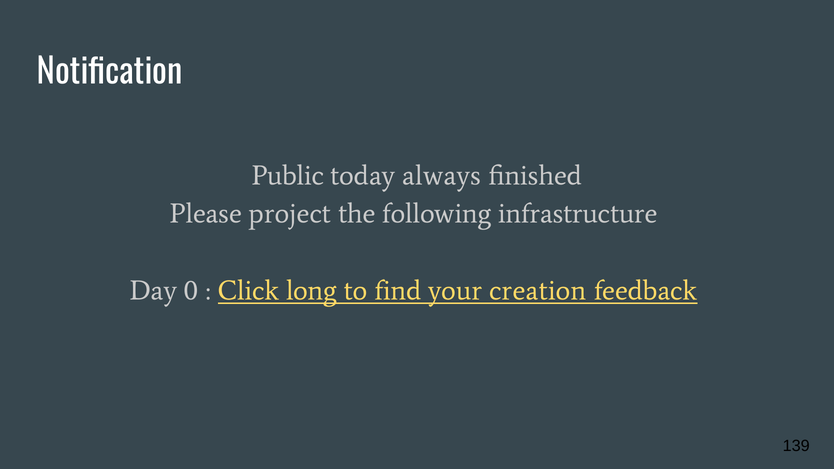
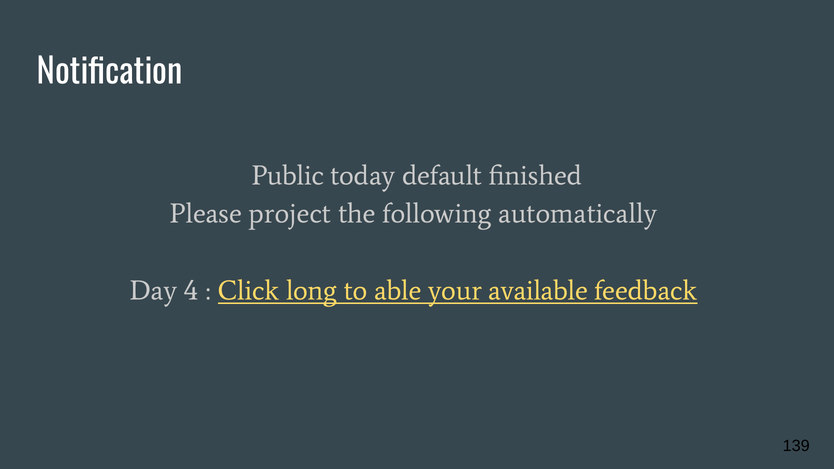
always: always -> default
infrastructure: infrastructure -> automatically
0: 0 -> 4
find: find -> able
creation: creation -> available
